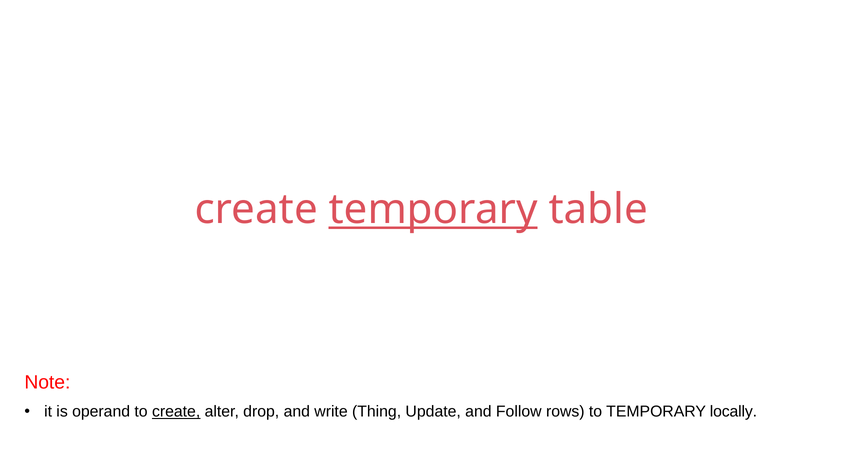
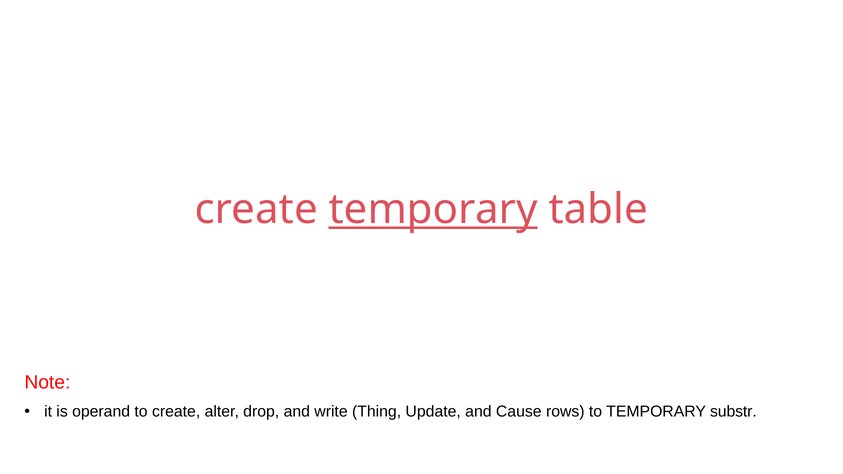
create at (176, 412) underline: present -> none
Follow: Follow -> Cause
locally: locally -> substr
